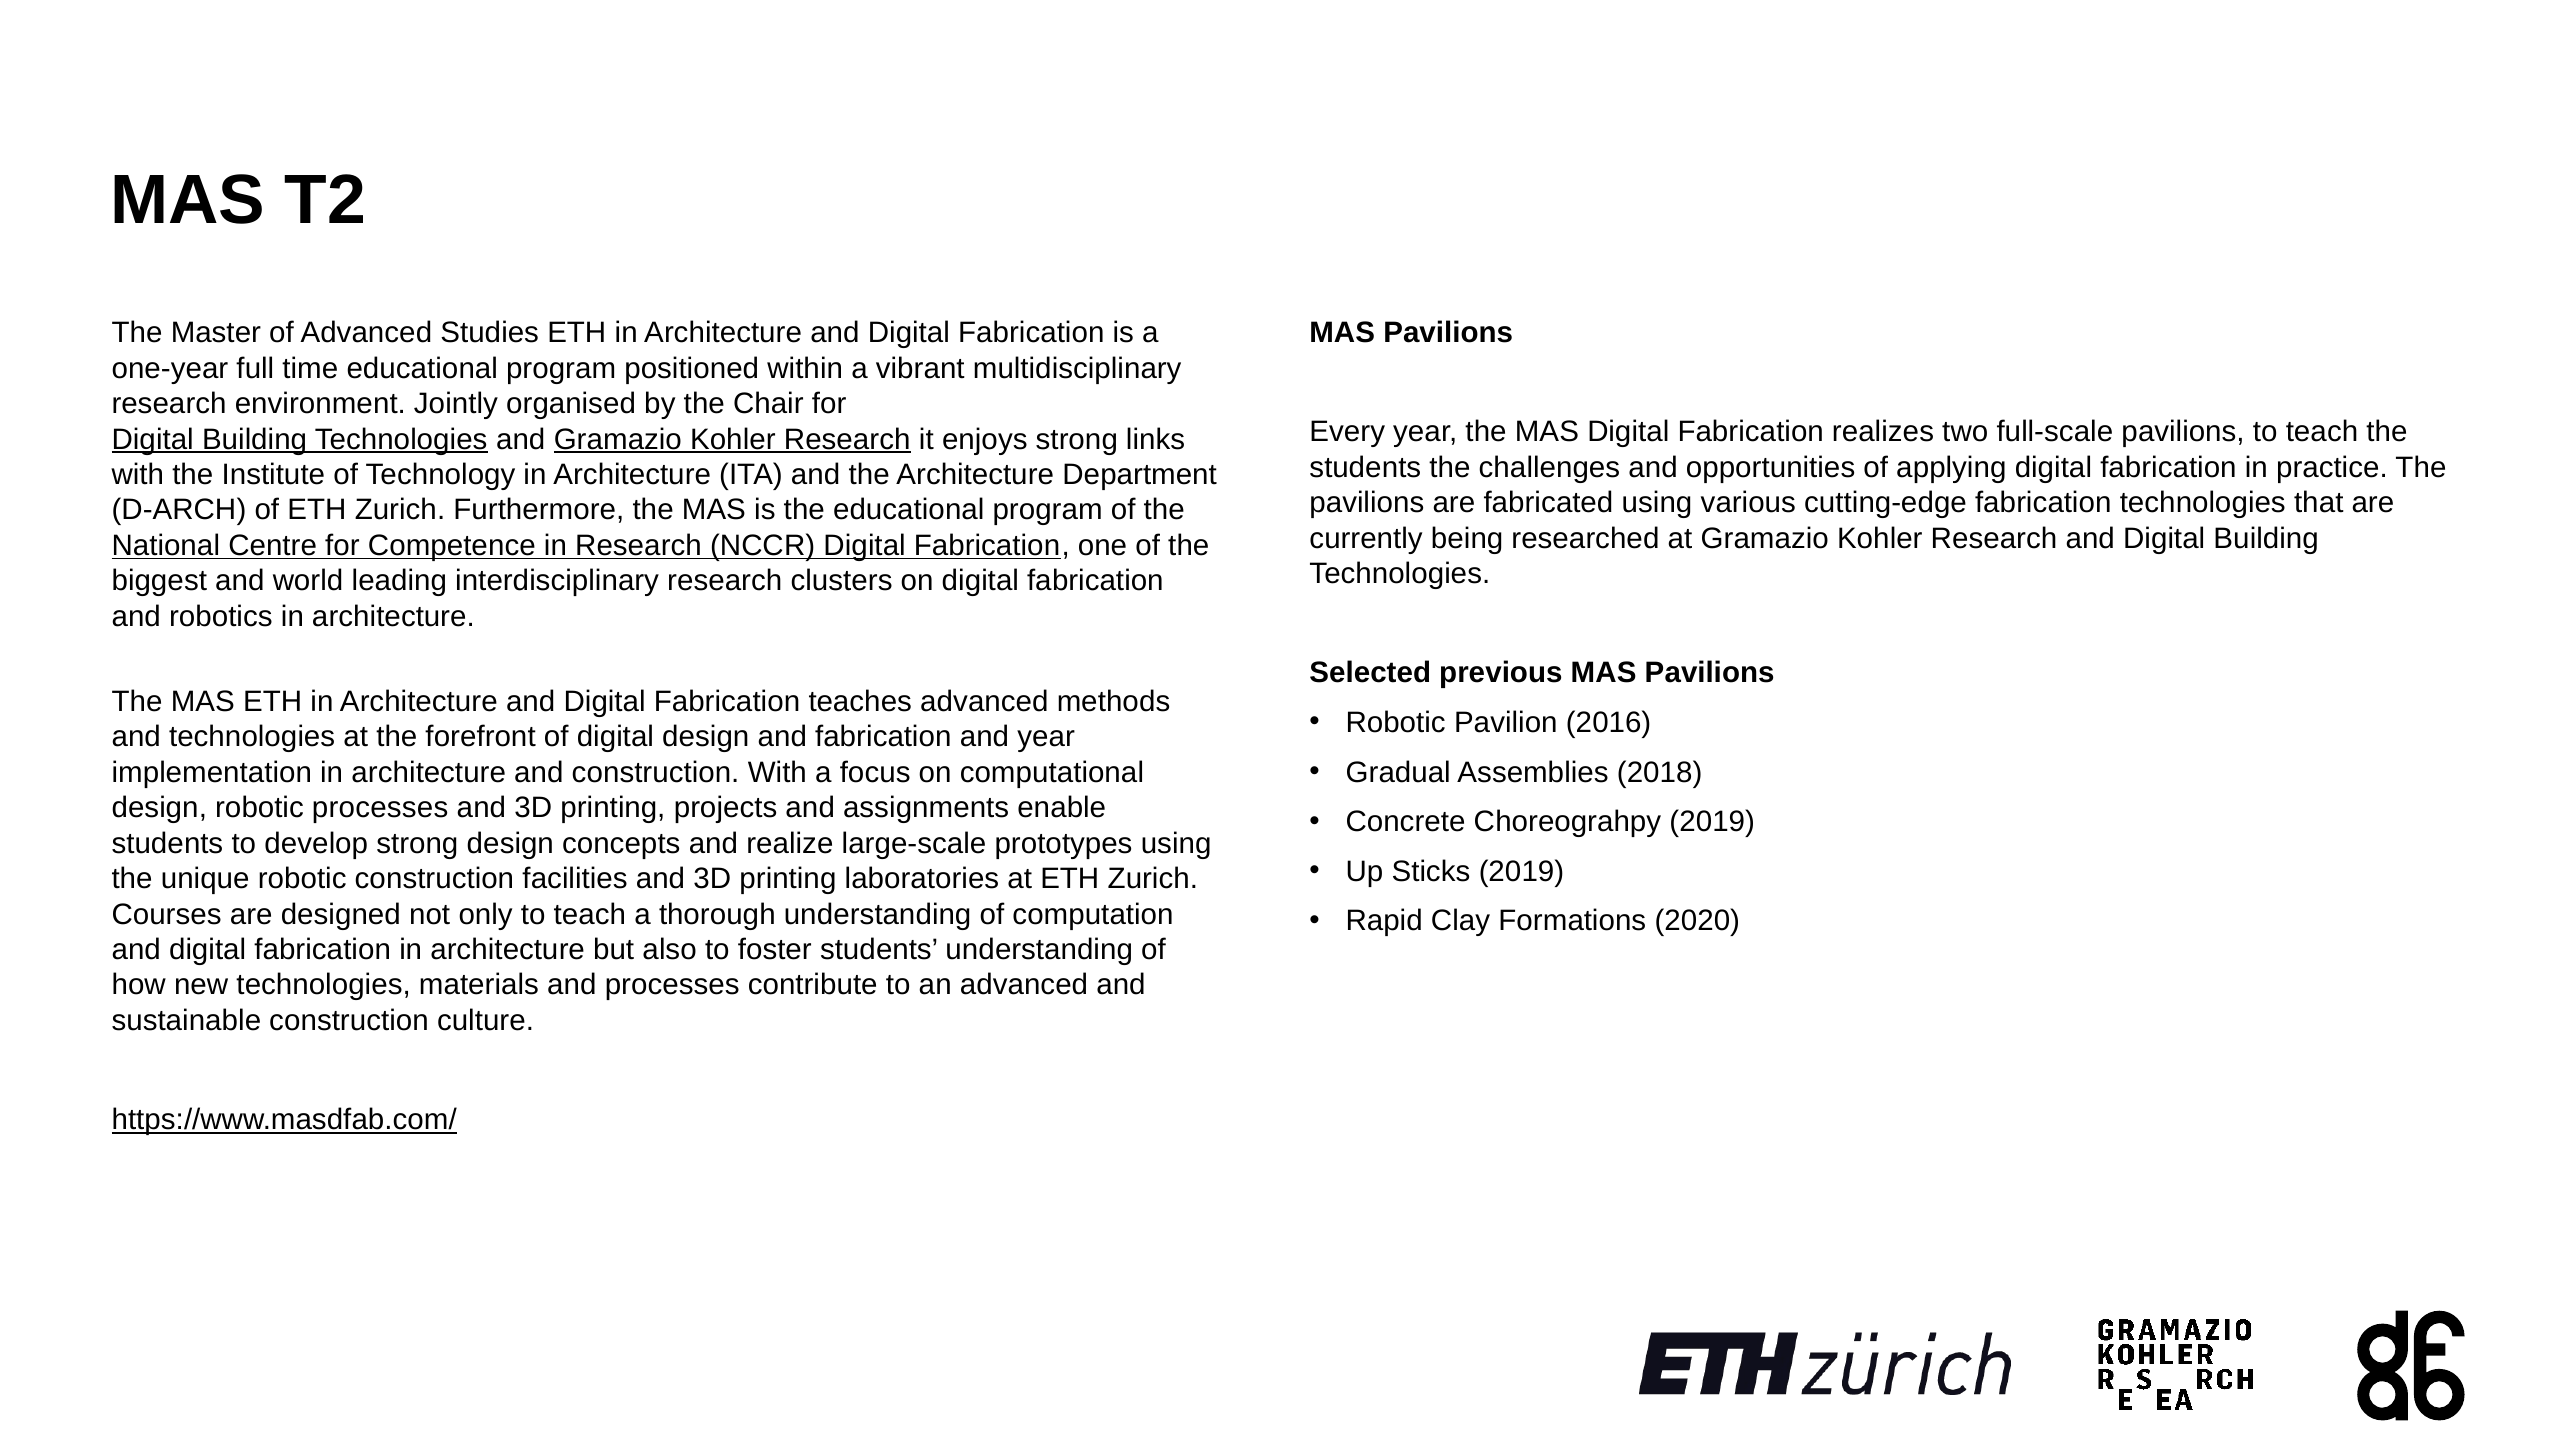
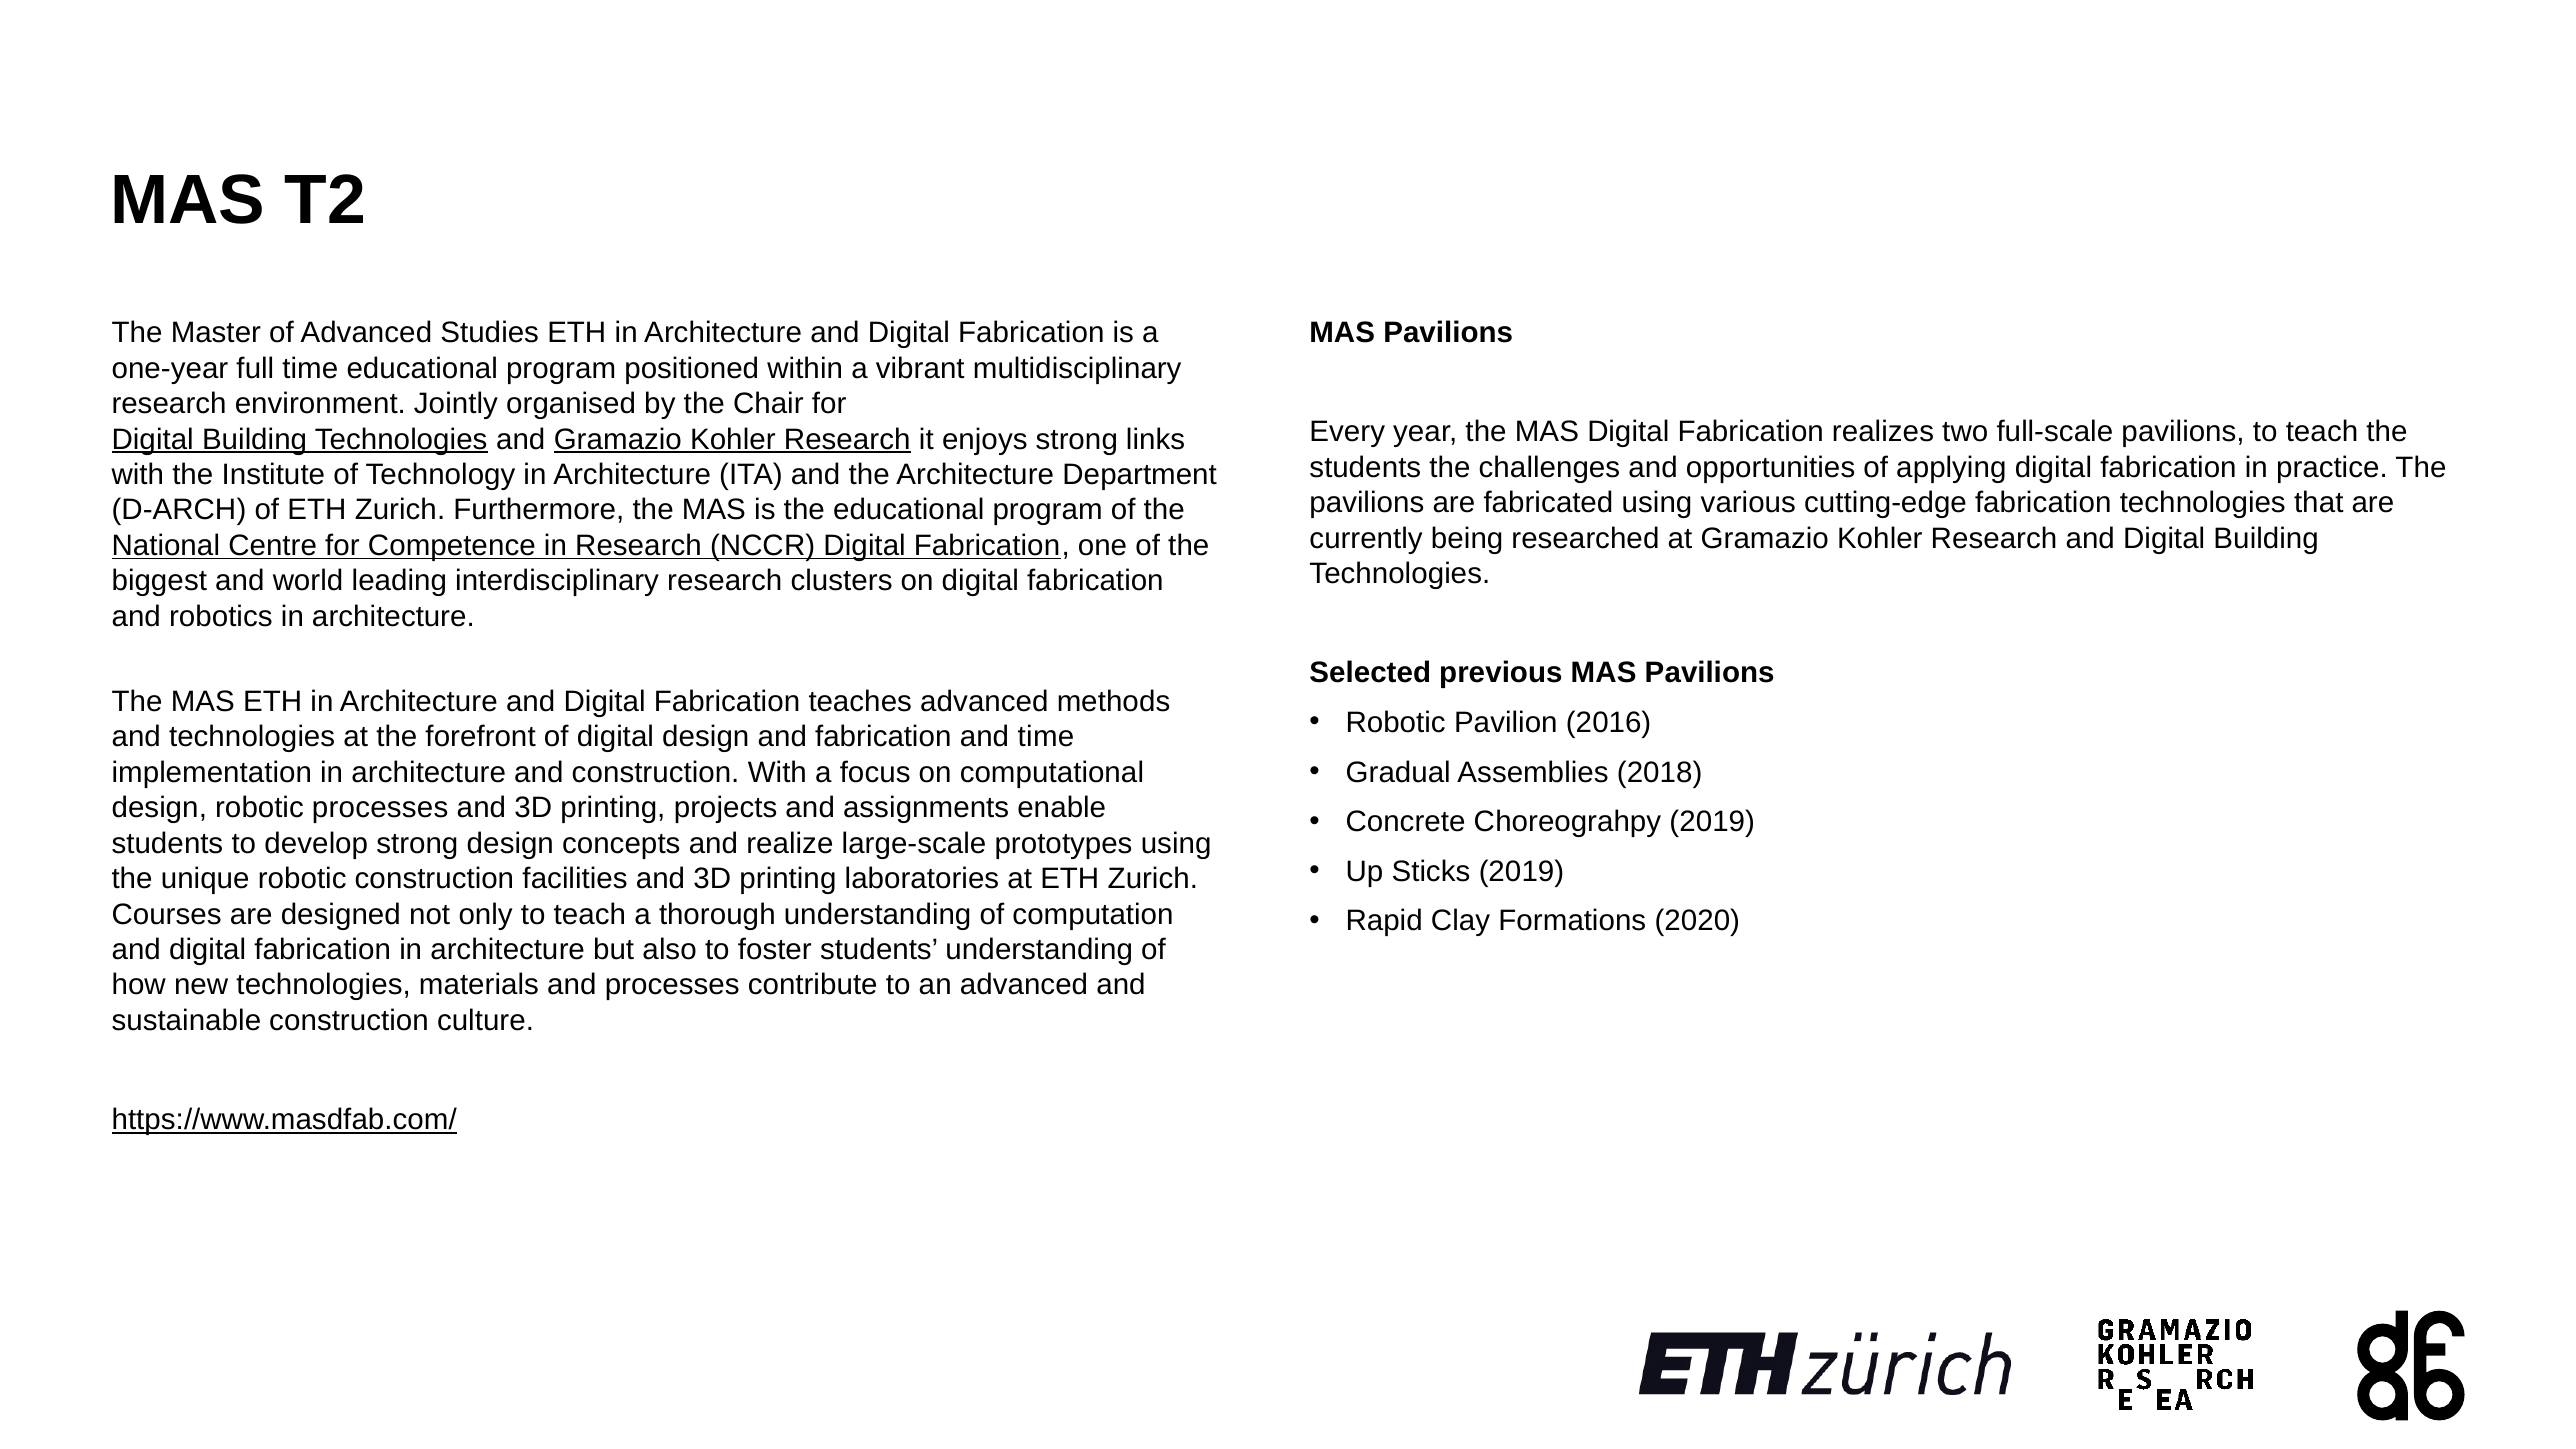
and year: year -> time
